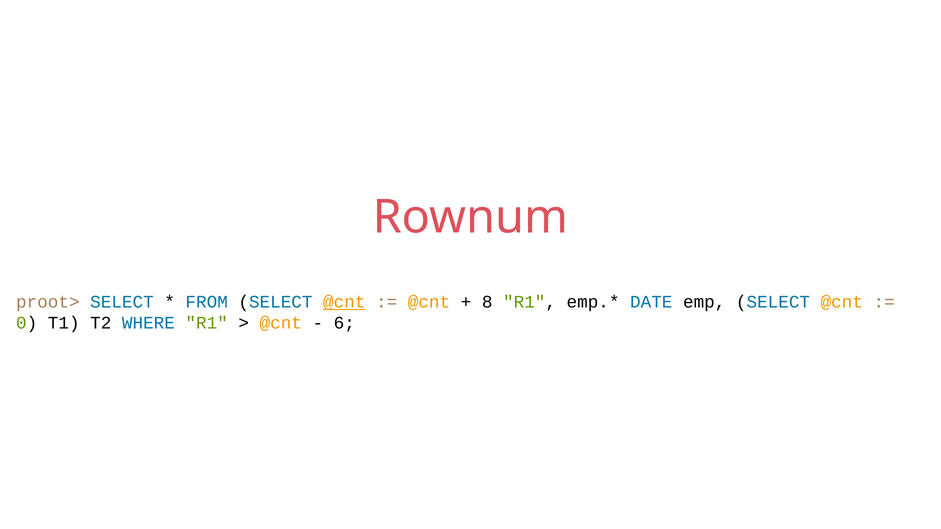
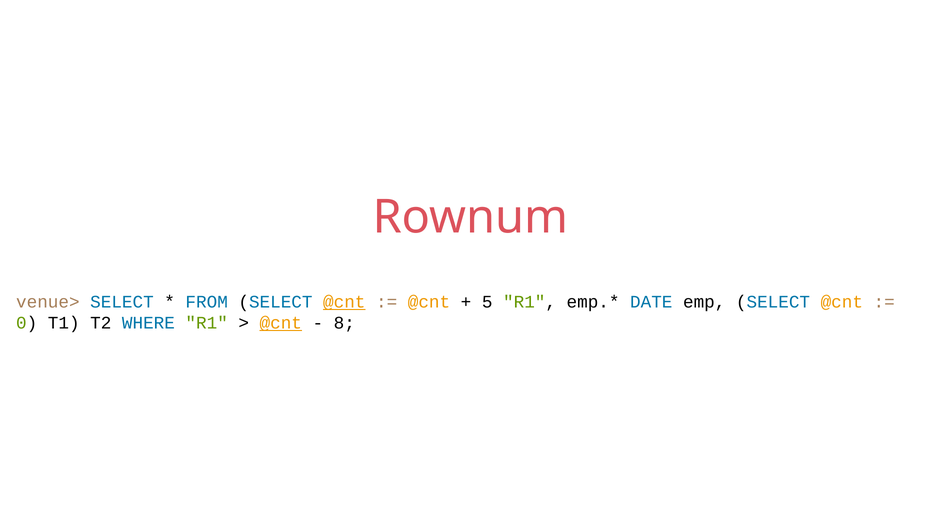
proot>: proot> -> venue>
8: 8 -> 5
@cnt at (281, 323) underline: none -> present
6: 6 -> 8
